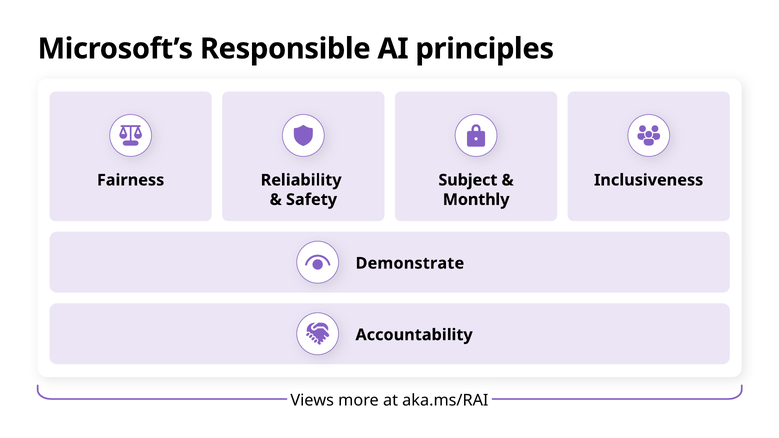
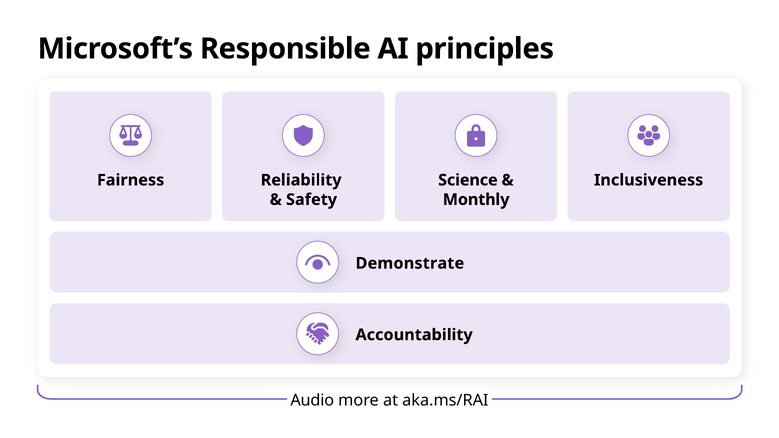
Subject: Subject -> Science
Views: Views -> Audio
